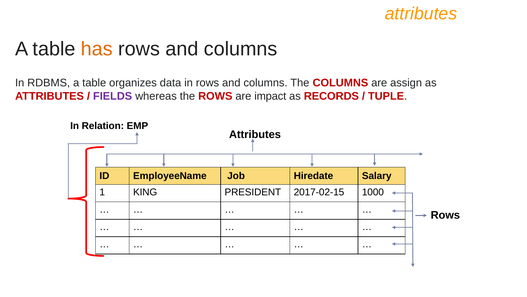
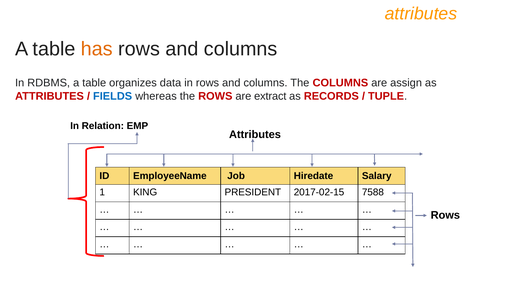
FIELDS colour: purple -> blue
impact: impact -> extract
1000: 1000 -> 7588
